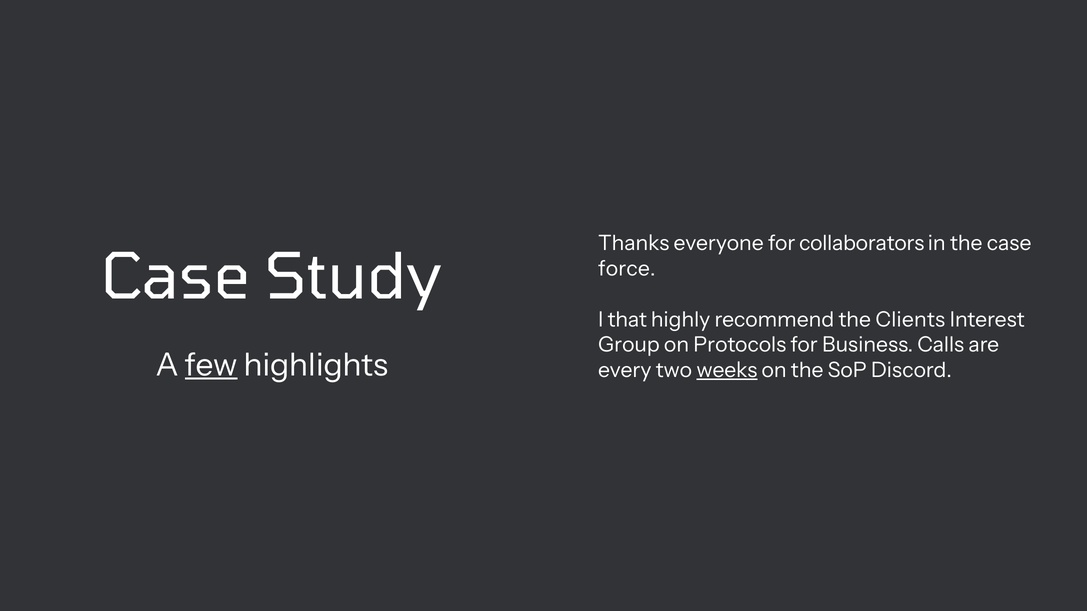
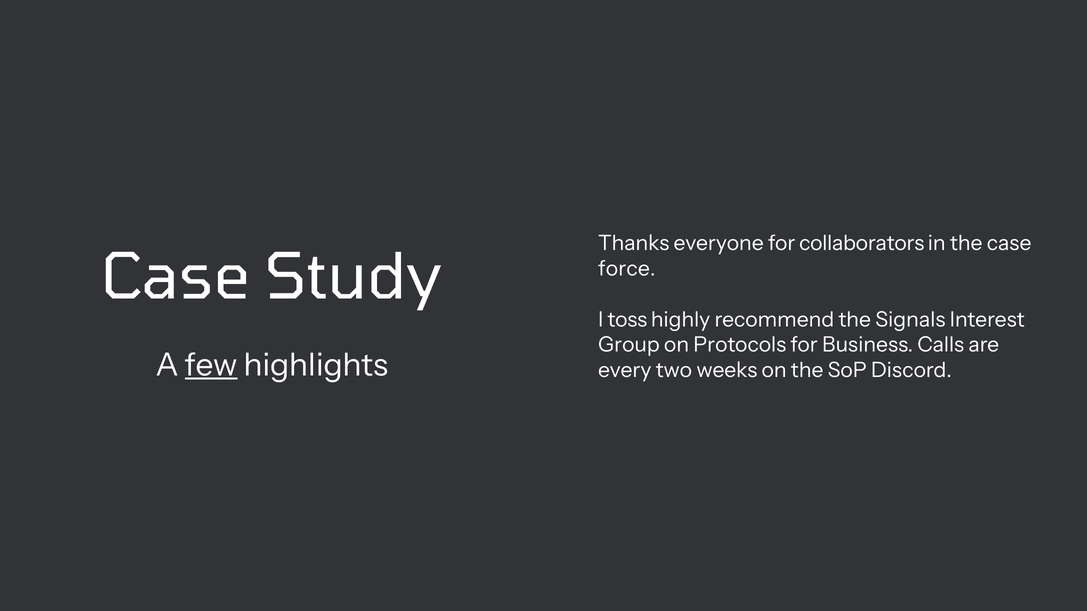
that: that -> toss
Clients: Clients -> Signals
weeks underline: present -> none
